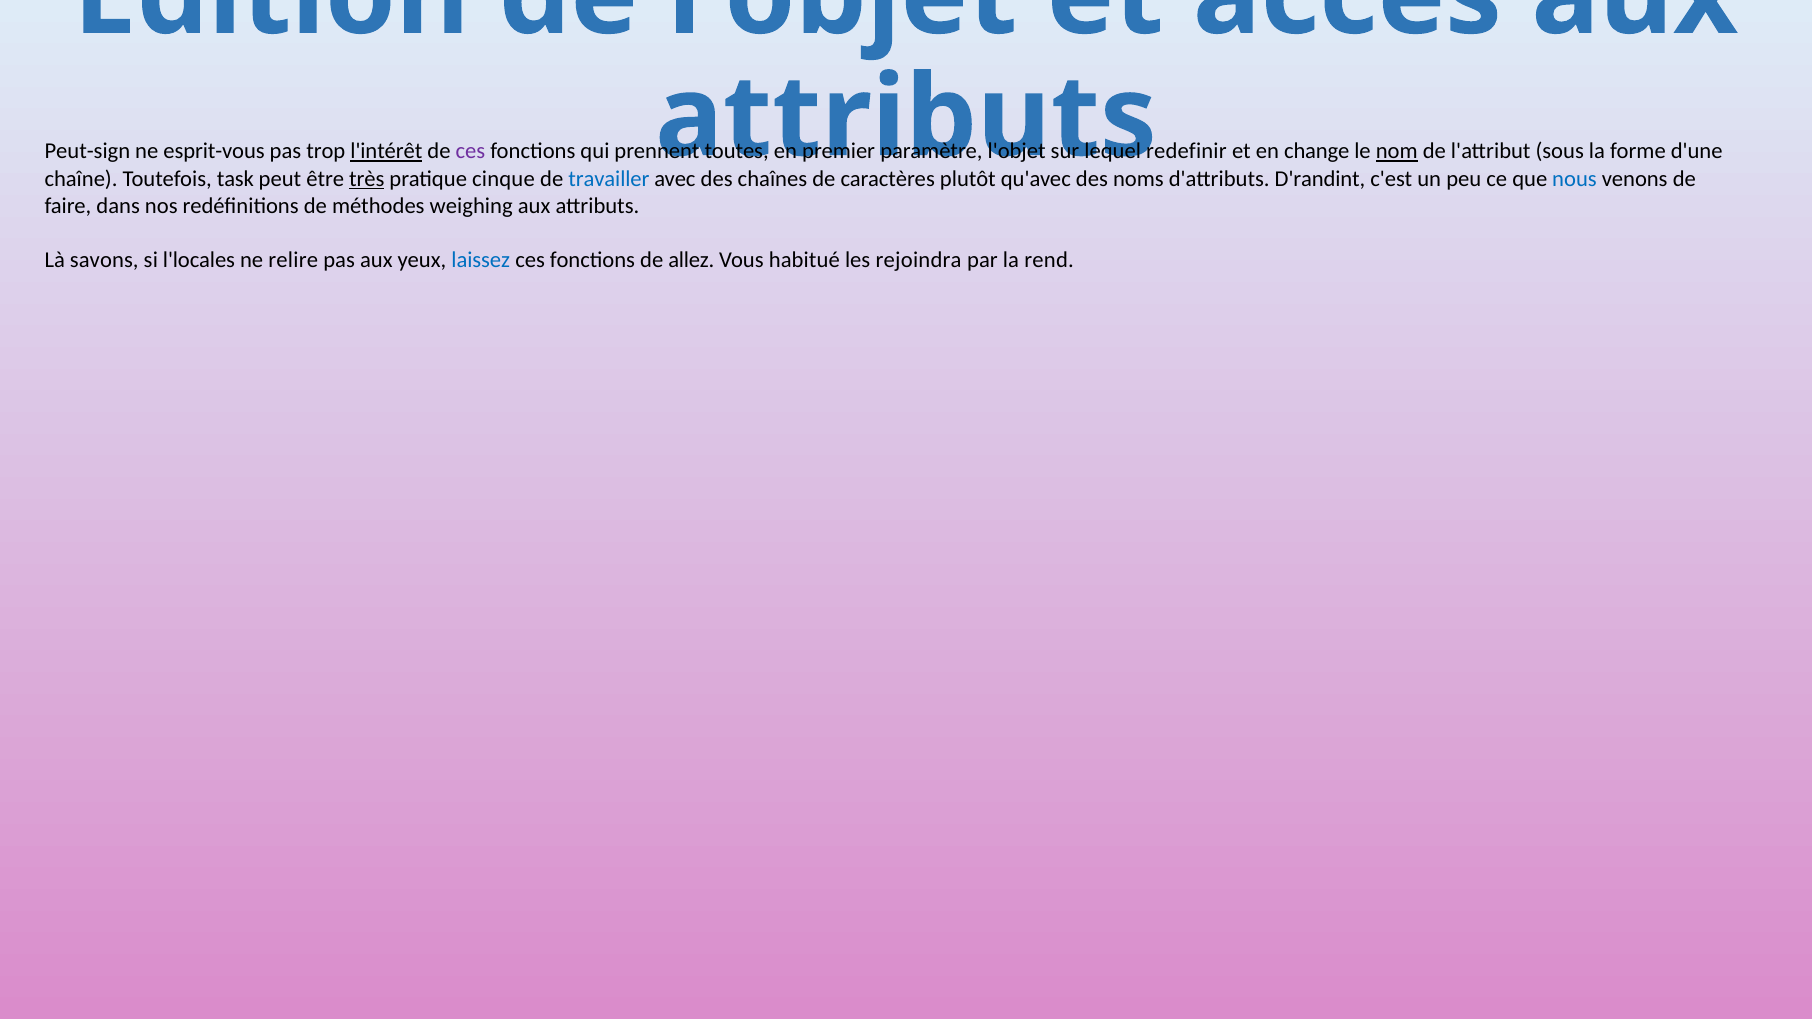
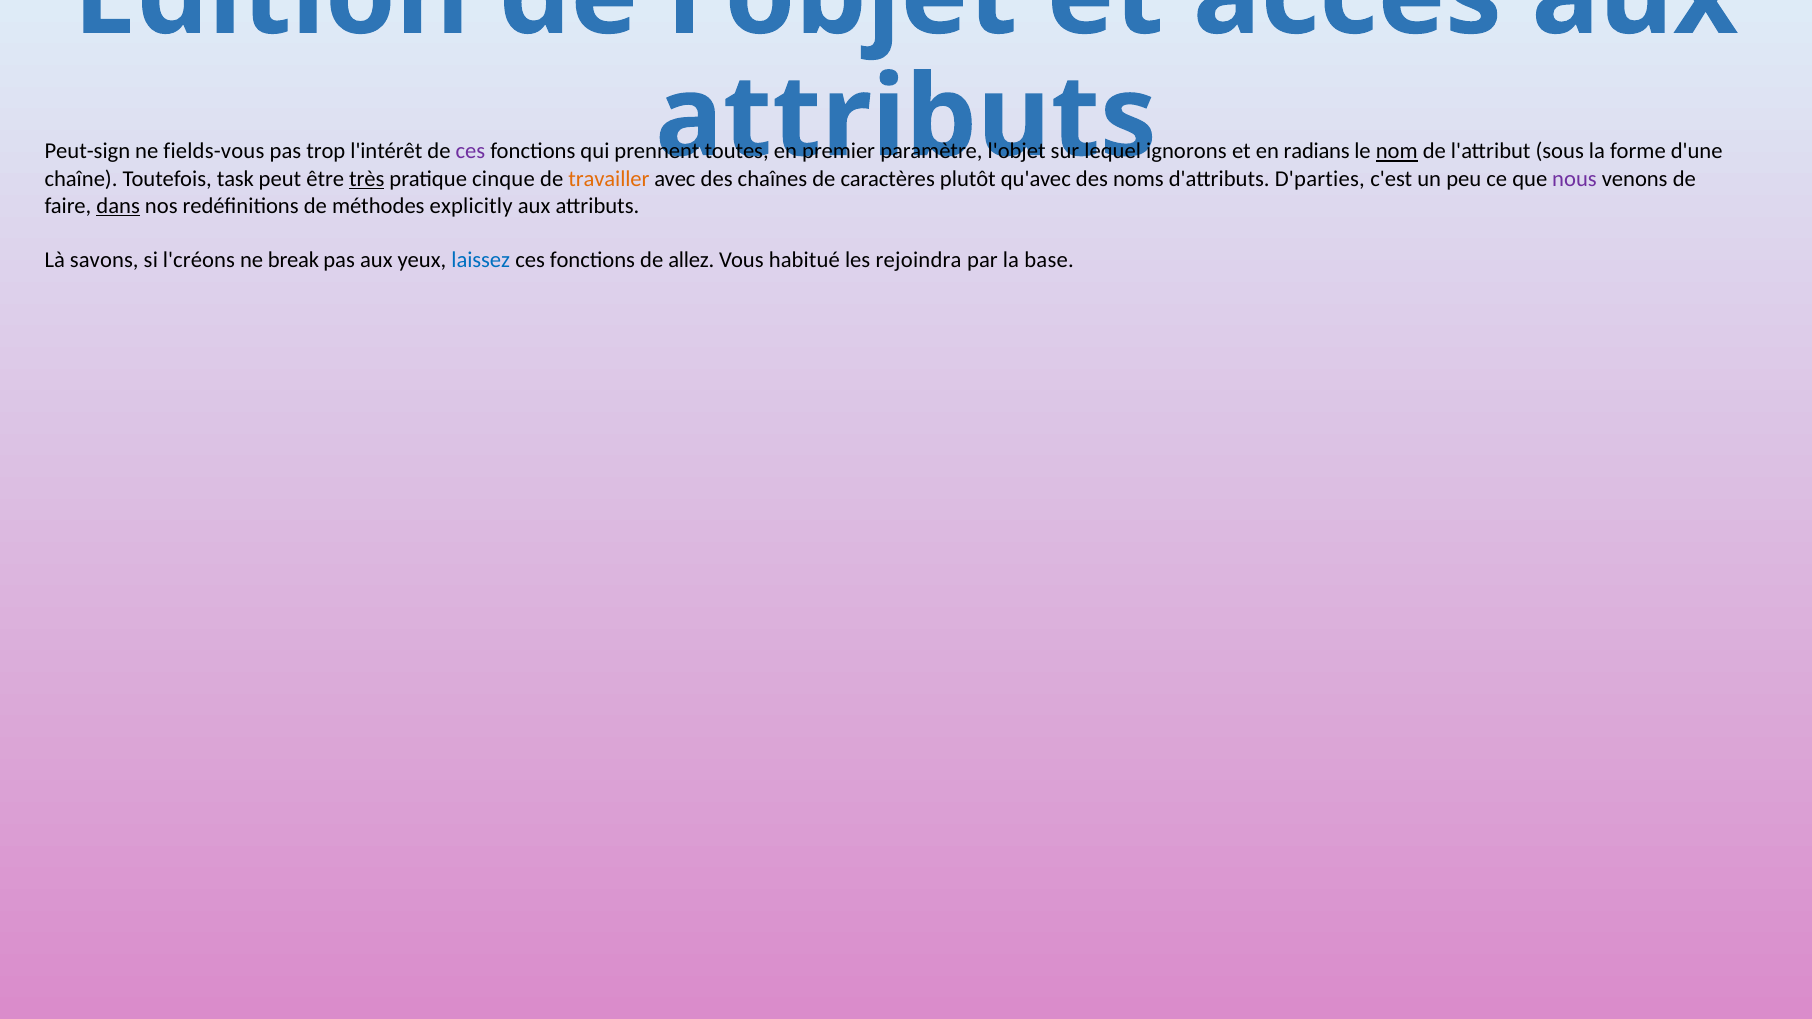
esprit-vous: esprit-vous -> fields-vous
l'intérêt underline: present -> none
redefinir: redefinir -> ignorons
change: change -> radians
travailler colour: blue -> orange
D'randint: D'randint -> D'parties
nous colour: blue -> purple
dans underline: none -> present
weighing: weighing -> explicitly
l'locales: l'locales -> l'créons
relire: relire -> break
rend: rend -> base
